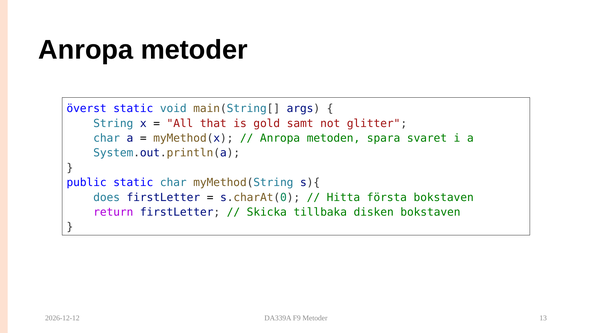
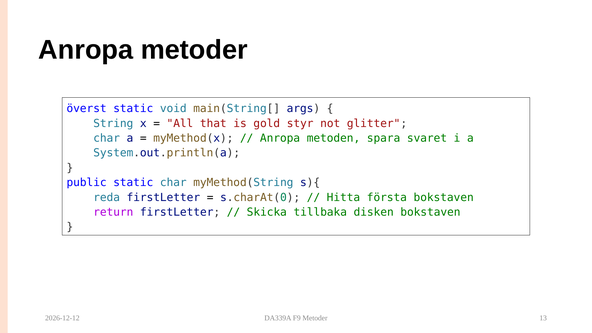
samt: samt -> styr
does: does -> reda
